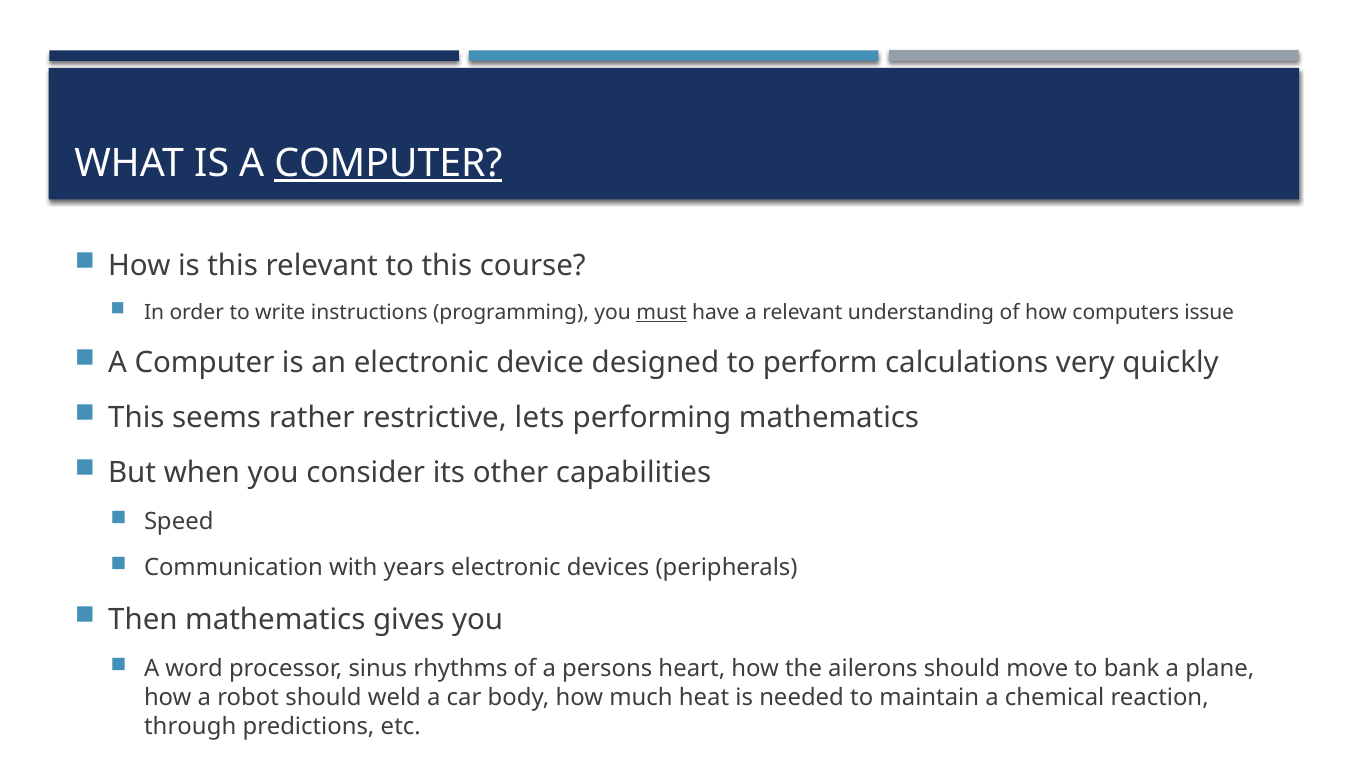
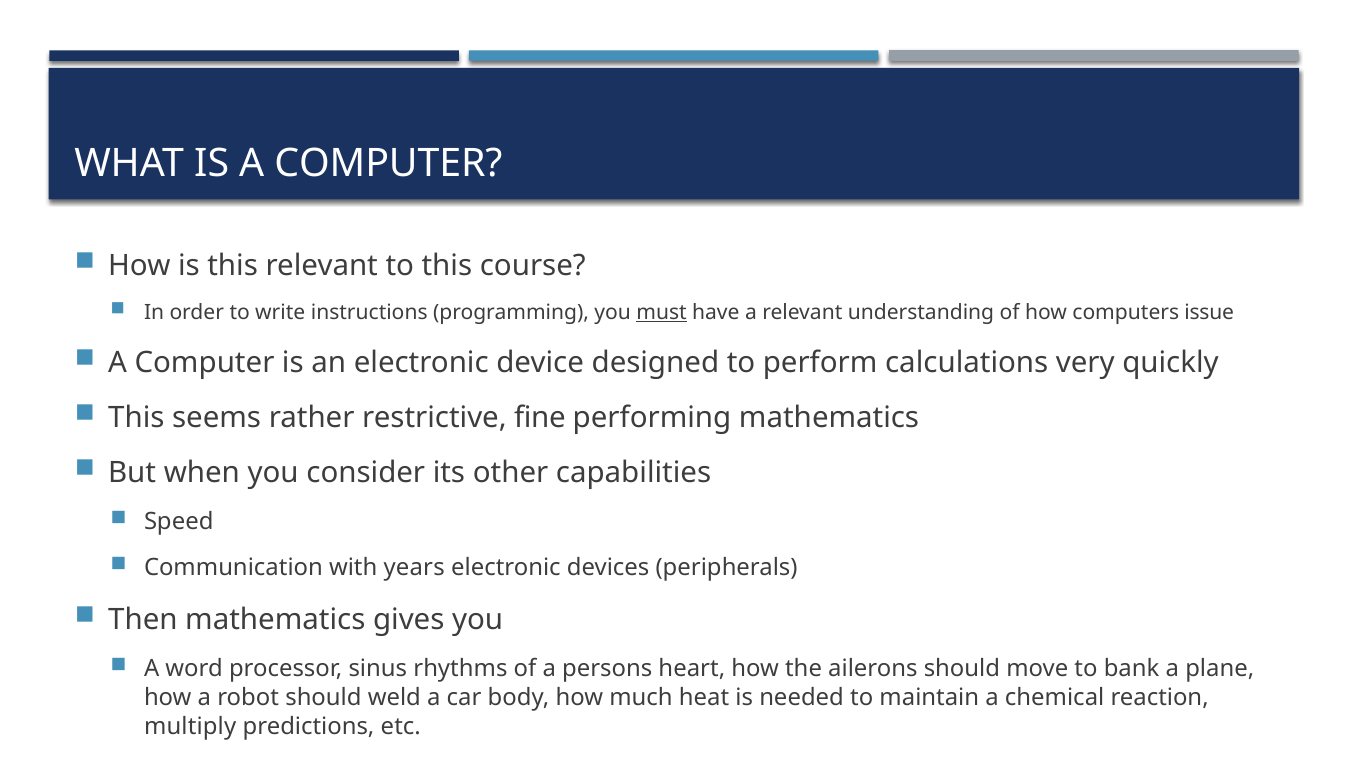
COMPUTER at (388, 164) underline: present -> none
lets: lets -> fine
through: through -> multiply
